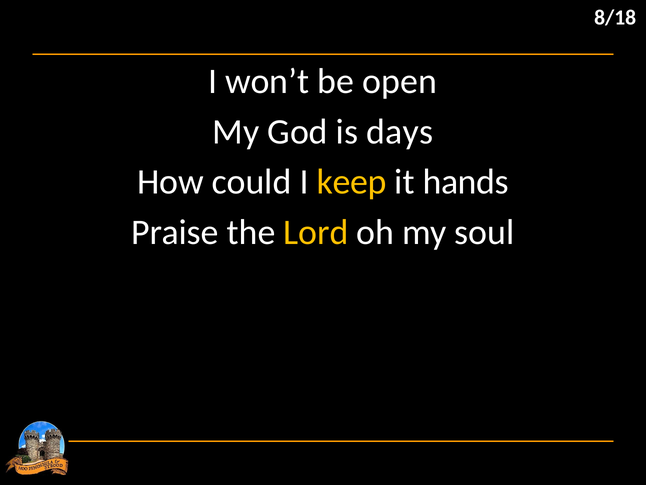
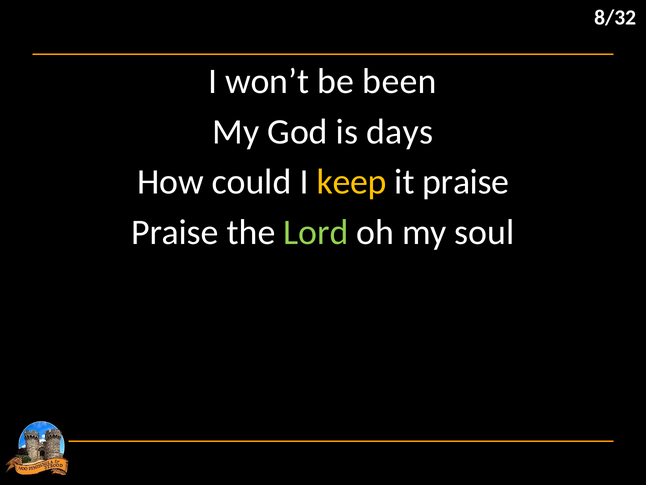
8/18: 8/18 -> 8/32
open: open -> been
it hands: hands -> praise
Lord colour: yellow -> light green
